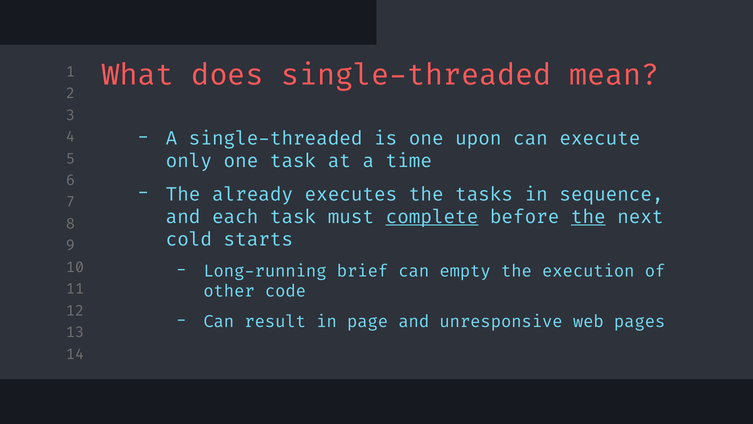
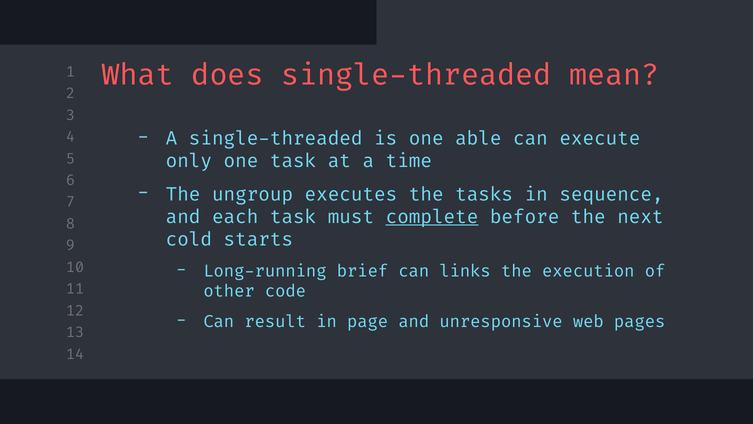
upon: upon -> able
already: already -> ungroup
the at (588, 217) underline: present -> none
empty: empty -> links
